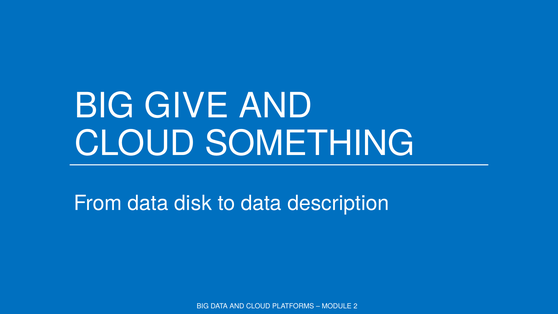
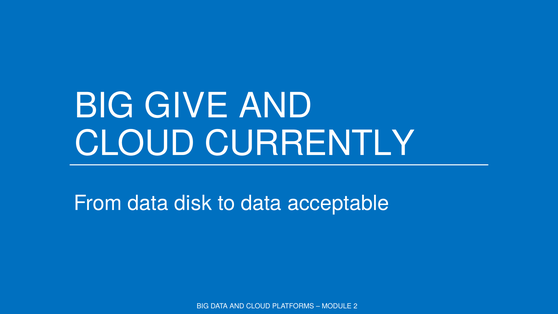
SOMETHING: SOMETHING -> CURRENTLY
description: description -> acceptable
